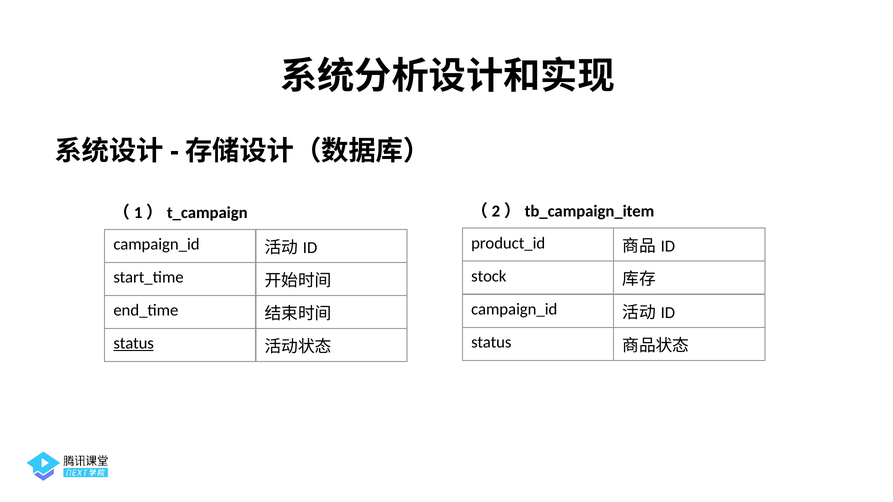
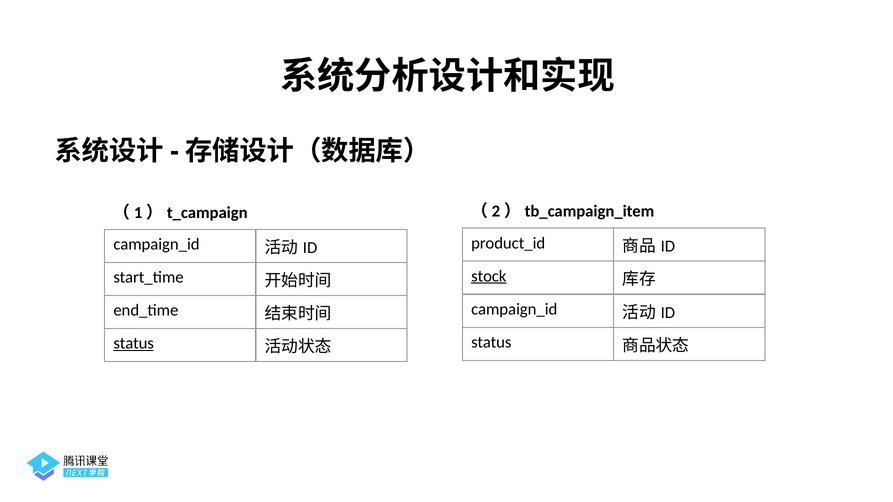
stock underline: none -> present
